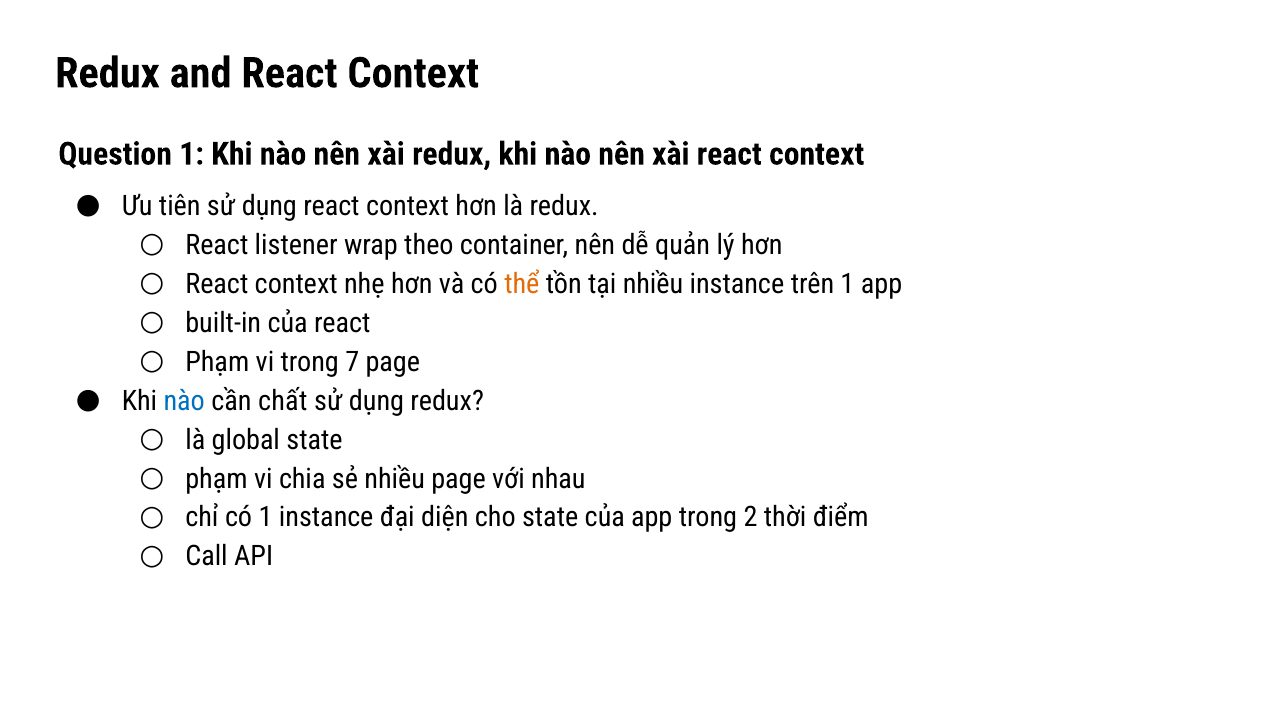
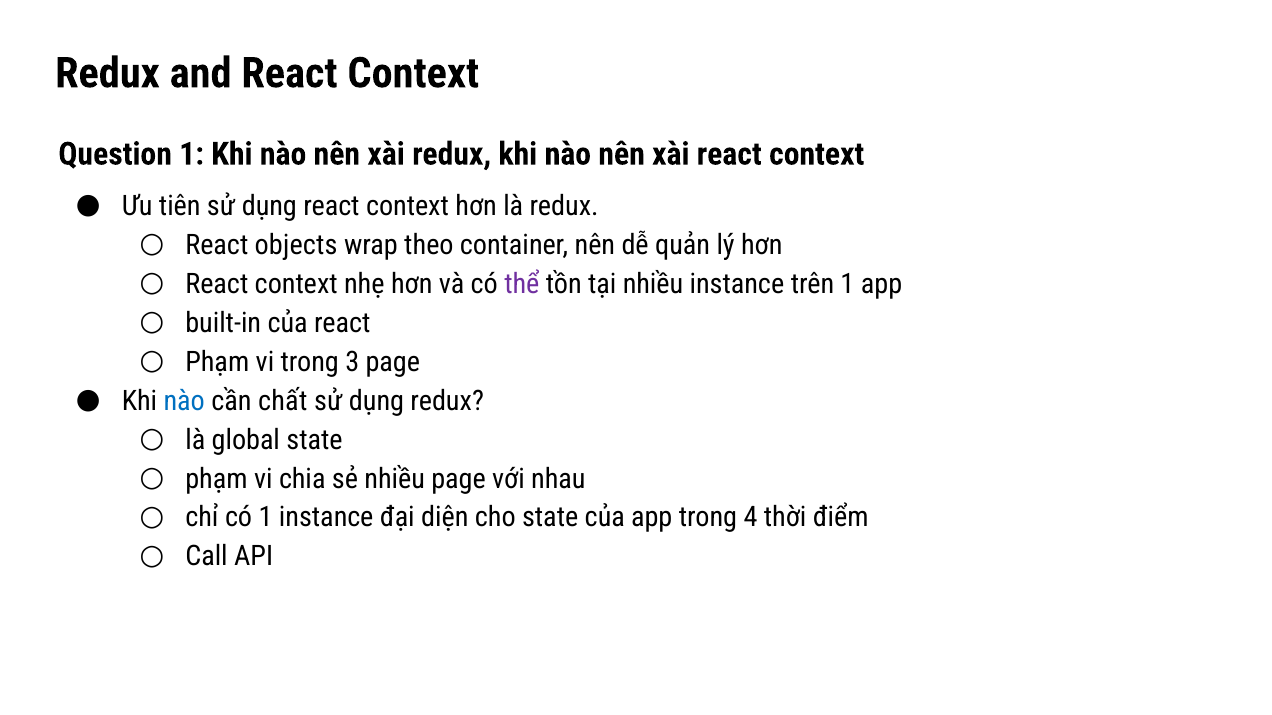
listener: listener -> objects
thể colour: orange -> purple
7: 7 -> 3
2: 2 -> 4
